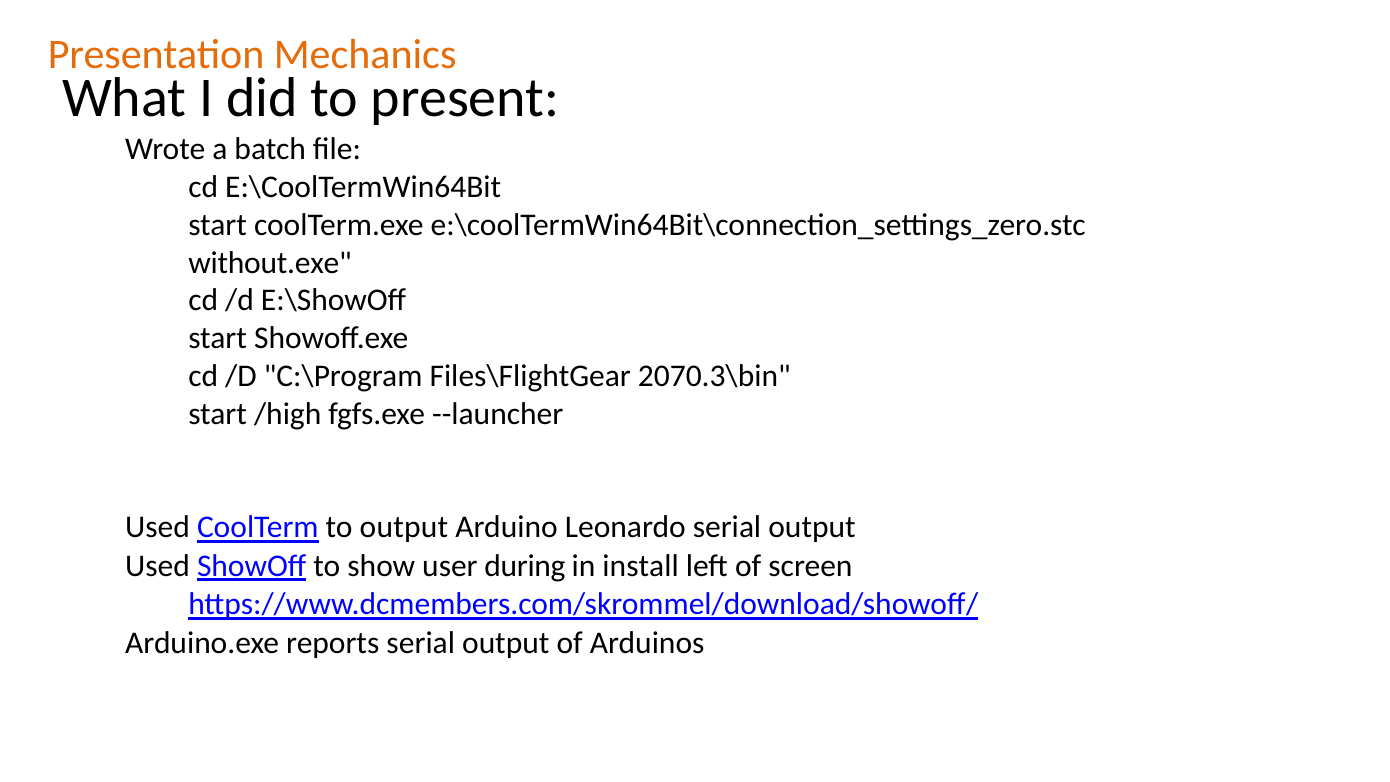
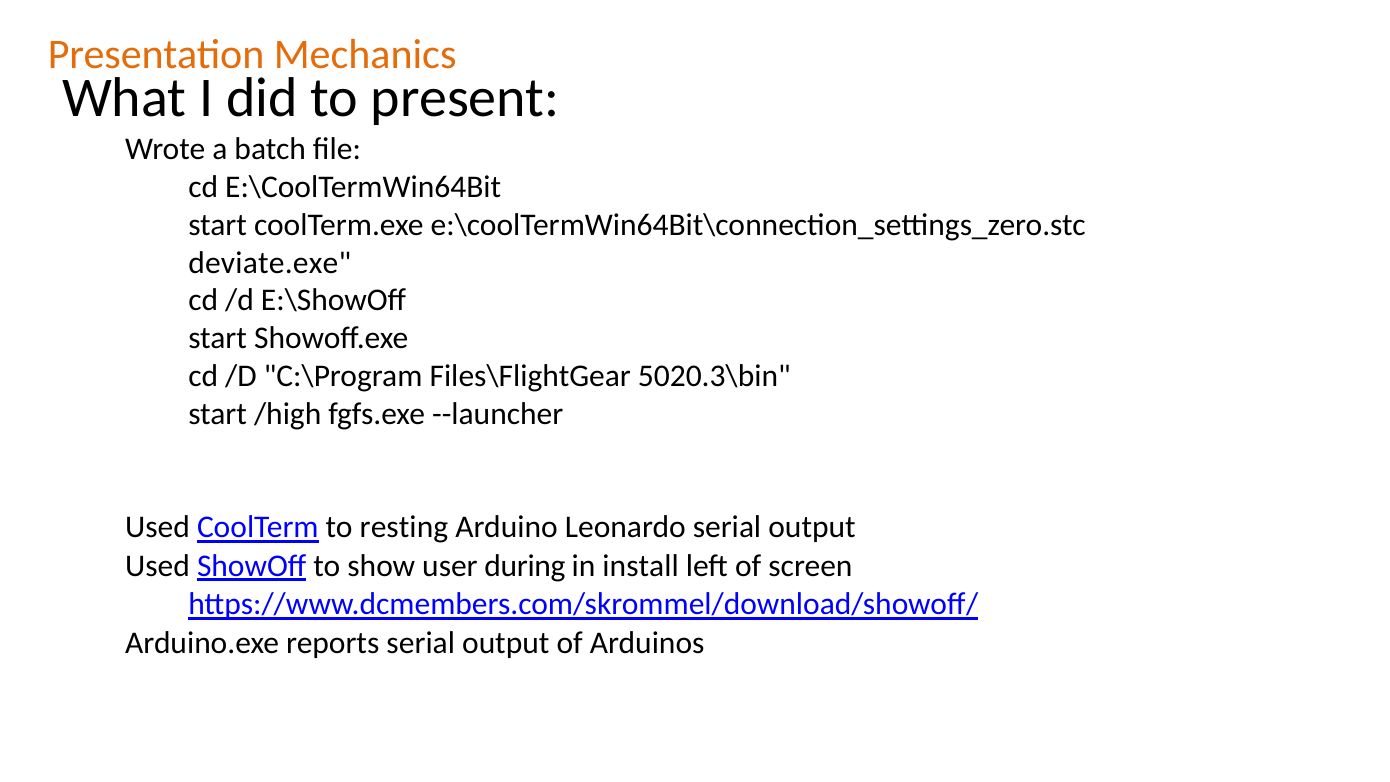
without.exe: without.exe -> deviate.exe
2070.3\bin: 2070.3\bin -> 5020.3\bin
to output: output -> resting
